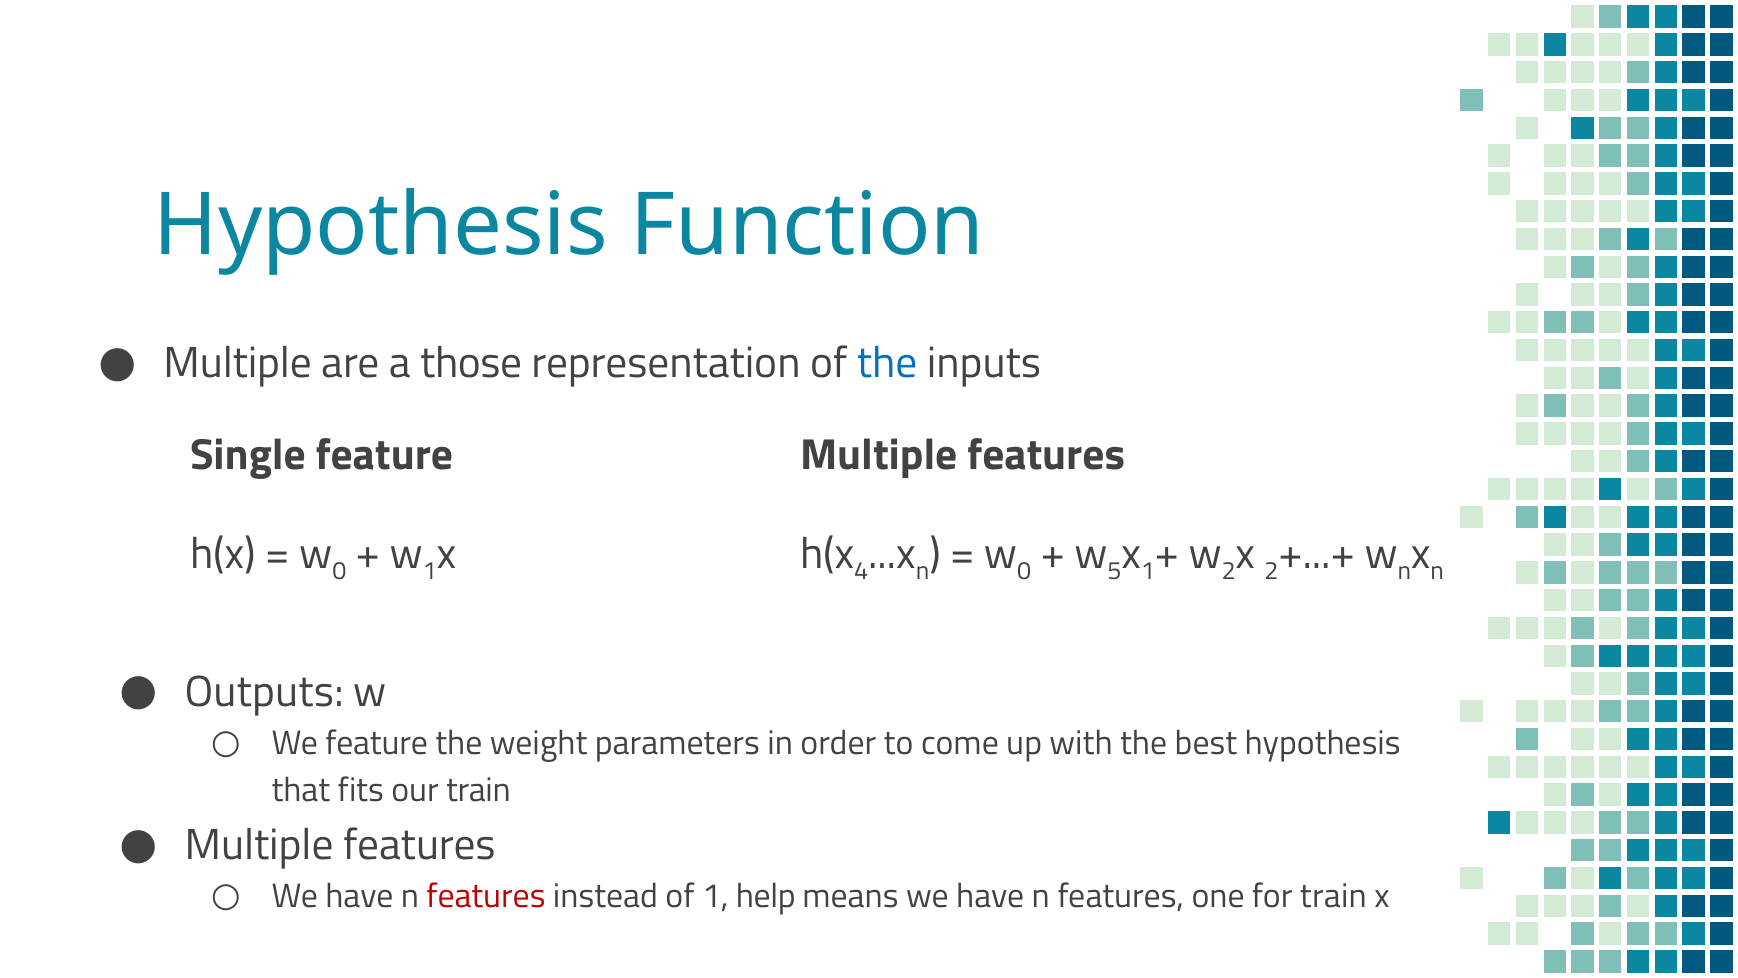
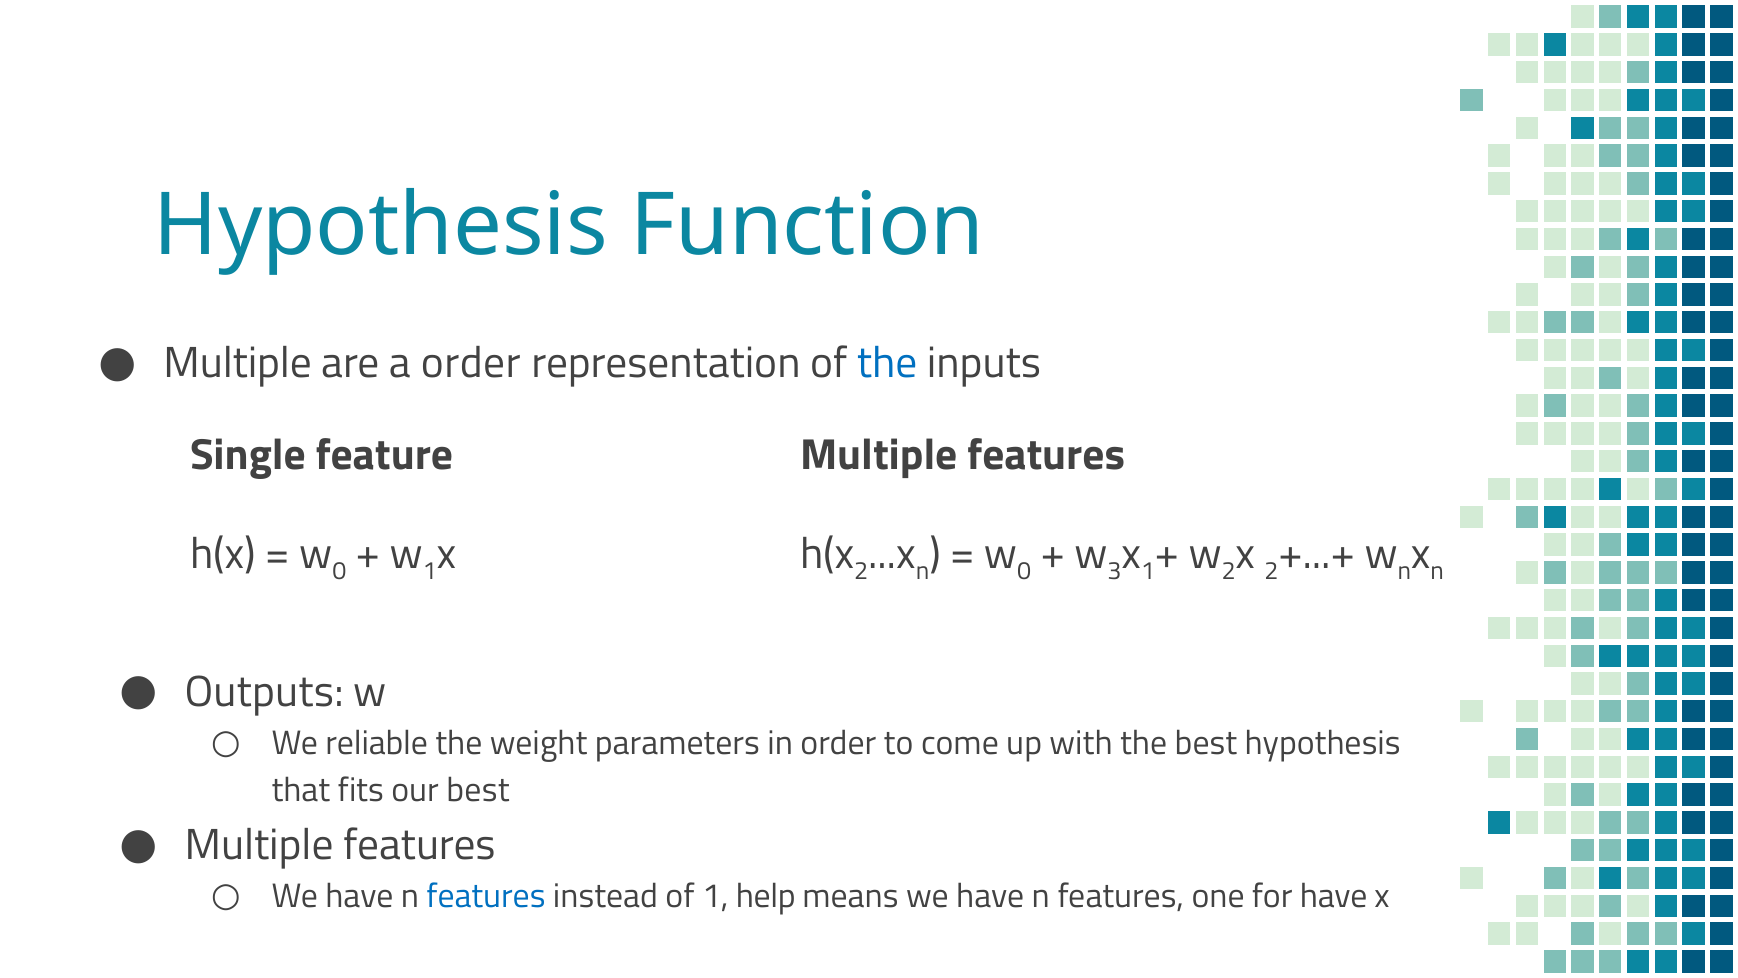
a those: those -> order
h(x 4: 4 -> 2
5: 5 -> 3
We feature: feature -> reliable
our train: train -> best
features at (486, 896) colour: red -> blue
for train: train -> have
